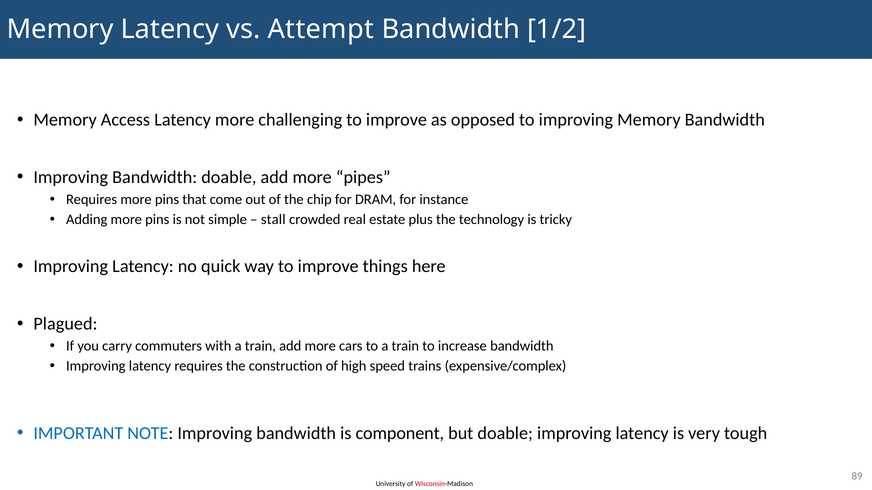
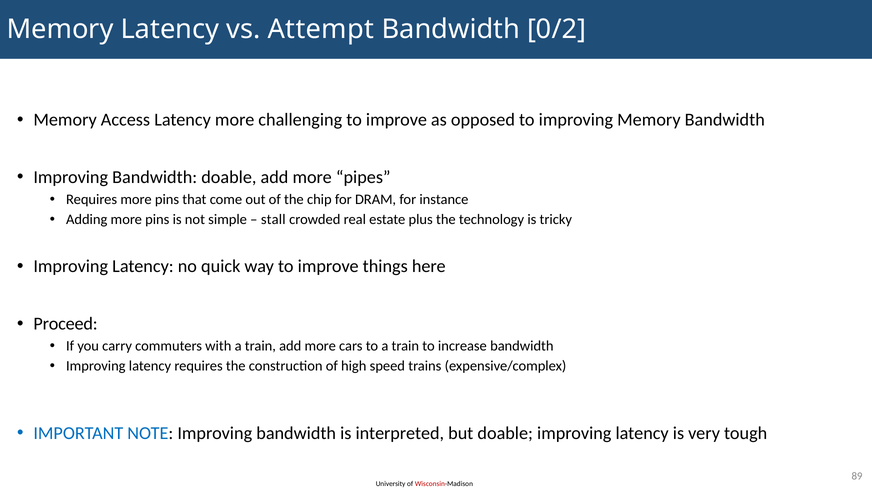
1/2: 1/2 -> 0/2
Plagued: Plagued -> Proceed
component: component -> interpreted
